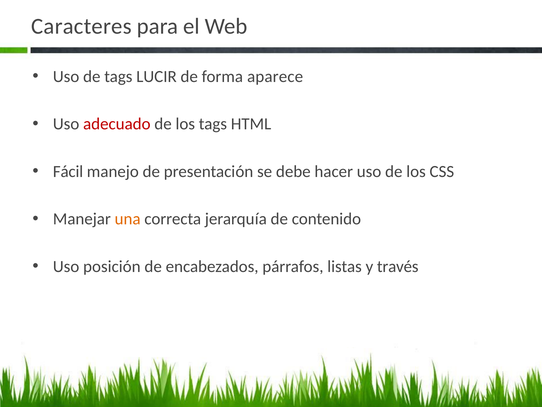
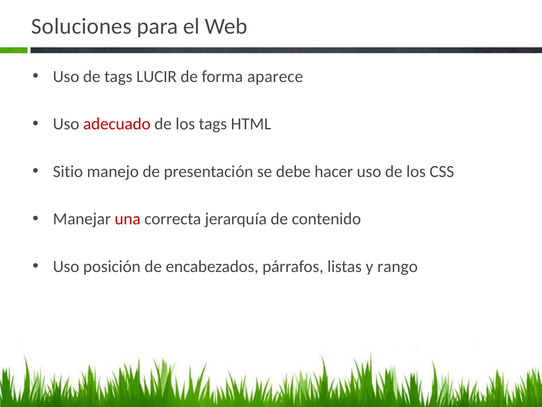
Caracteres: Caracteres -> Soluciones
Fácil: Fácil -> Sitio
una colour: orange -> red
través: través -> rango
